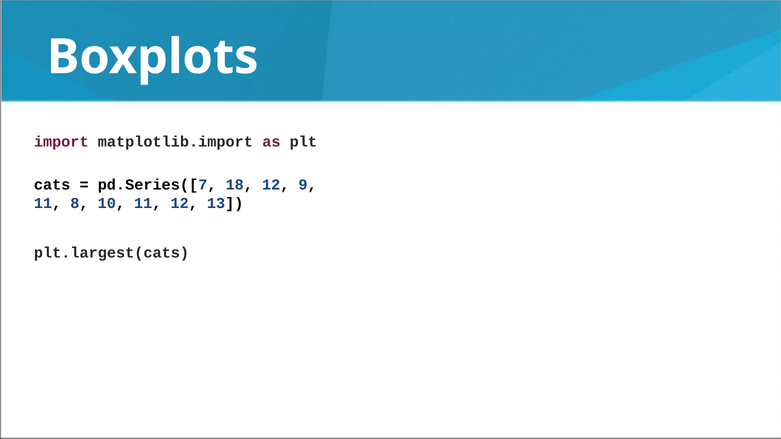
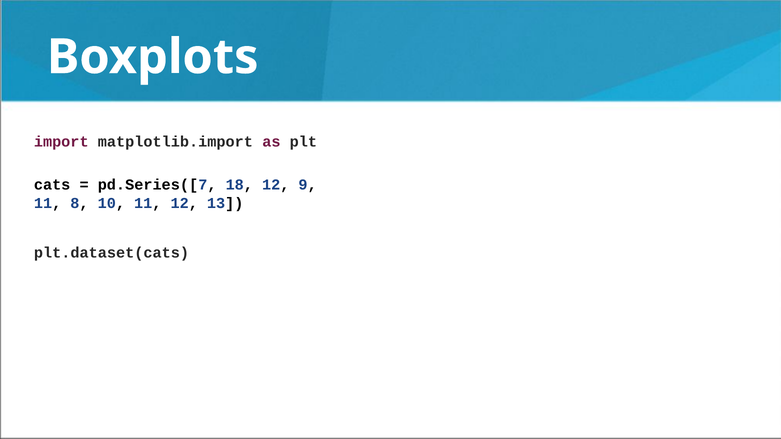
plt.largest(cats: plt.largest(cats -> plt.dataset(cats
